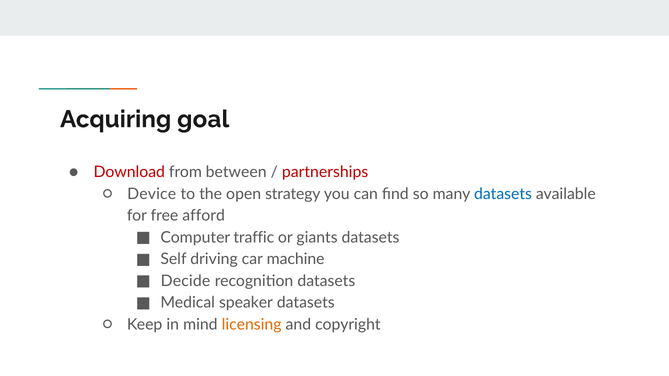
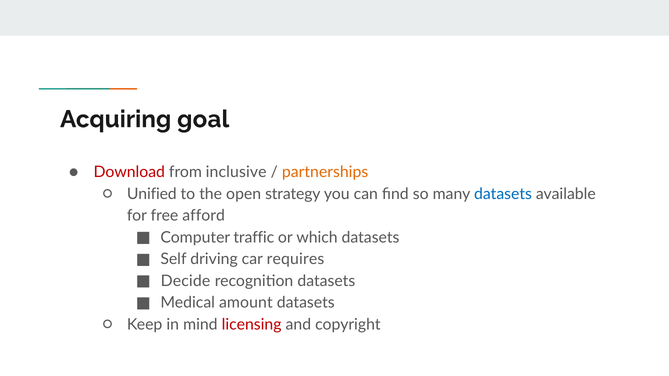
between: between -> inclusive
partnerships colour: red -> orange
Device: Device -> Unified
giants: giants -> which
machine: machine -> requires
speaker: speaker -> amount
licensing colour: orange -> red
